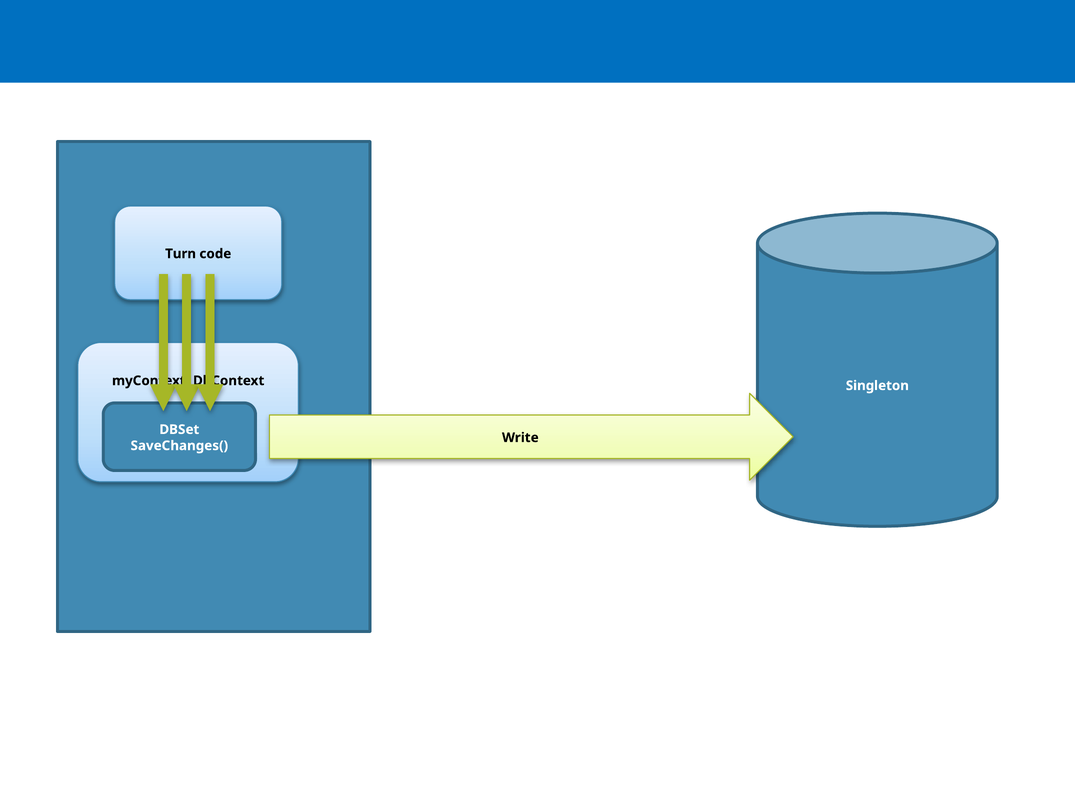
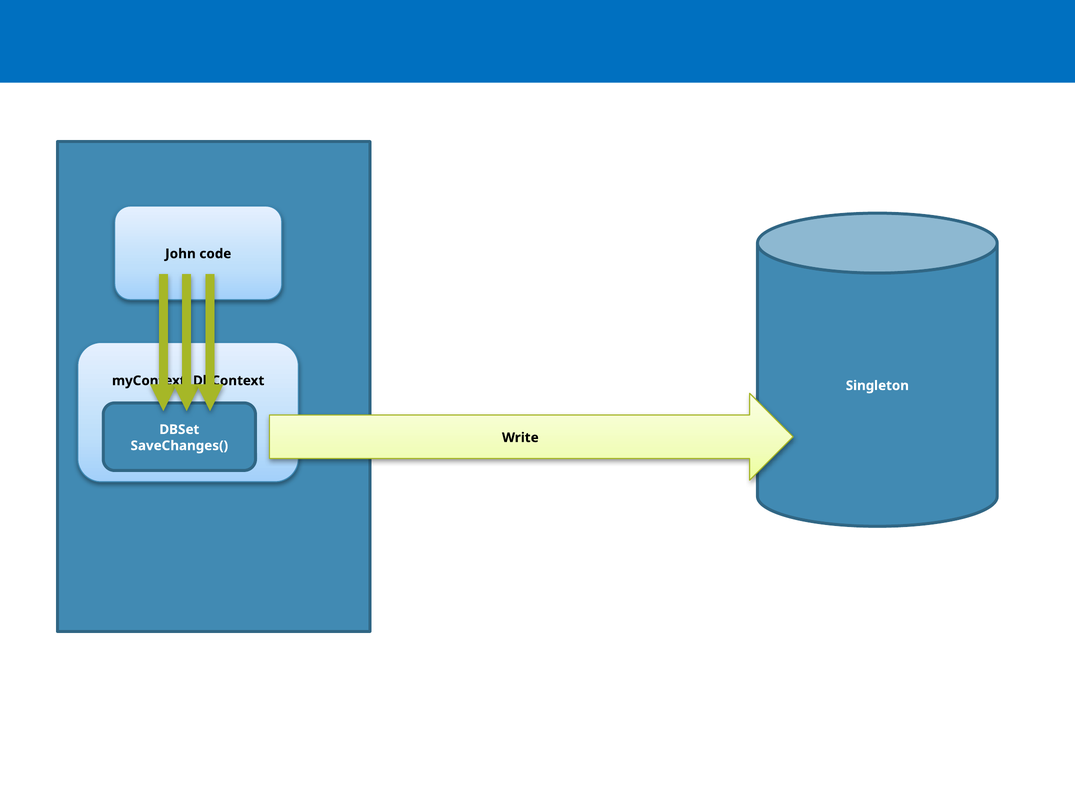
Turn: Turn -> John
